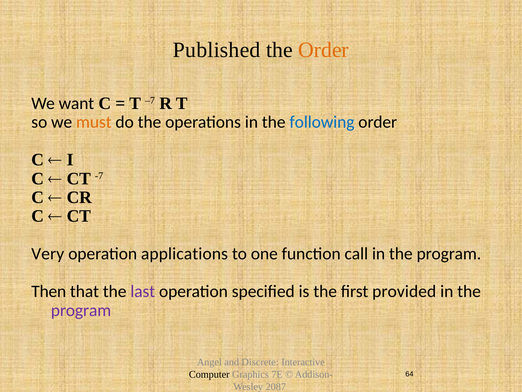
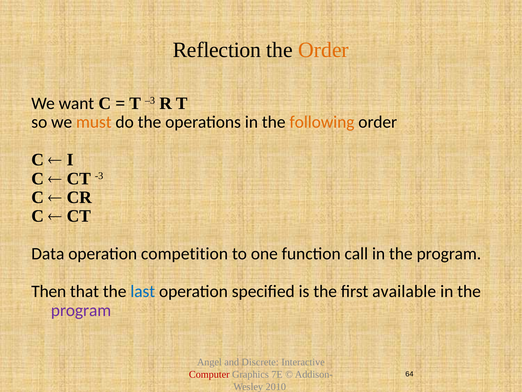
Published: Published -> Reflection
–7: –7 -> –3
following colour: blue -> orange
-7: -7 -> -3
Very: Very -> Data
applications: applications -> competition
last colour: purple -> blue
provided: provided -> available
Computer colour: black -> red
2087: 2087 -> 2010
